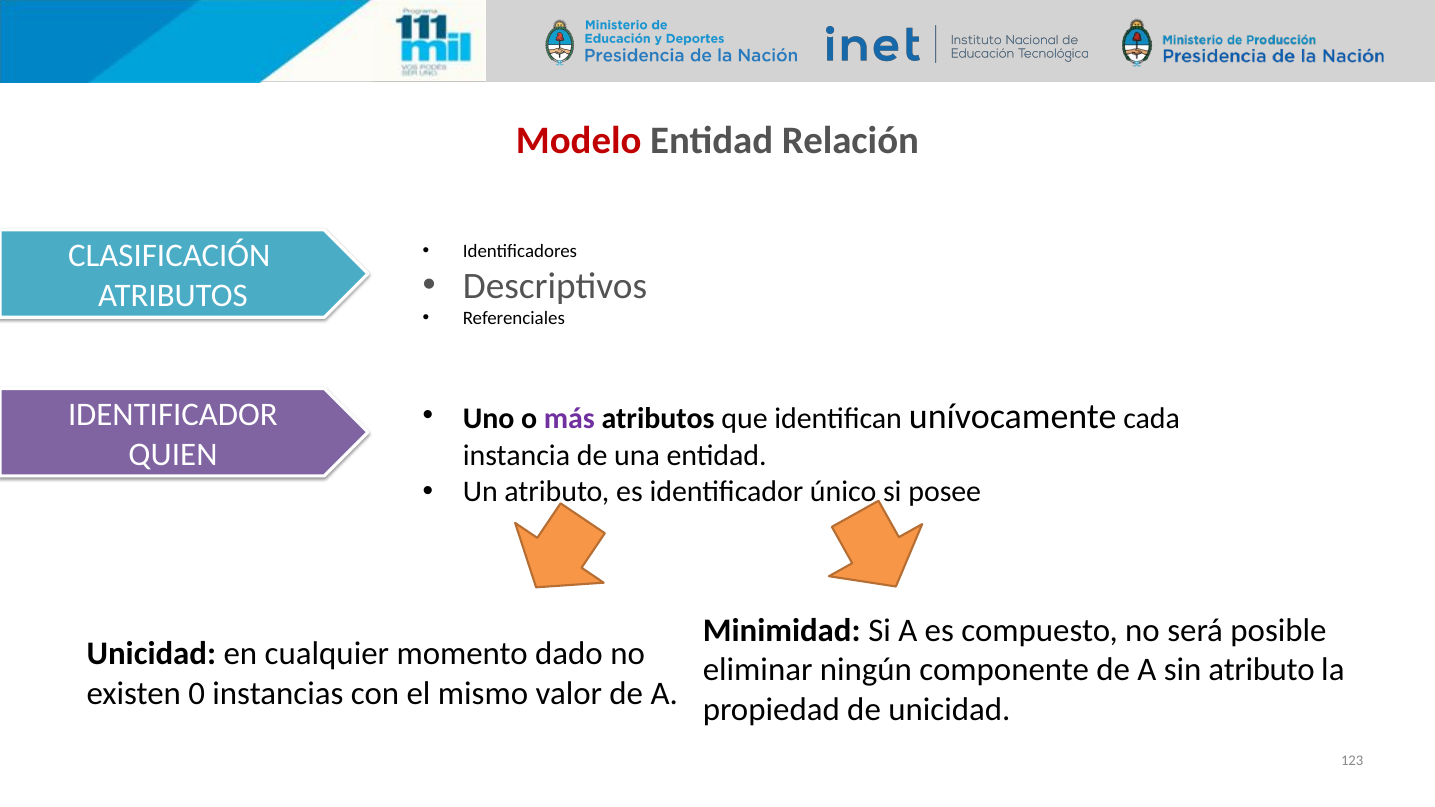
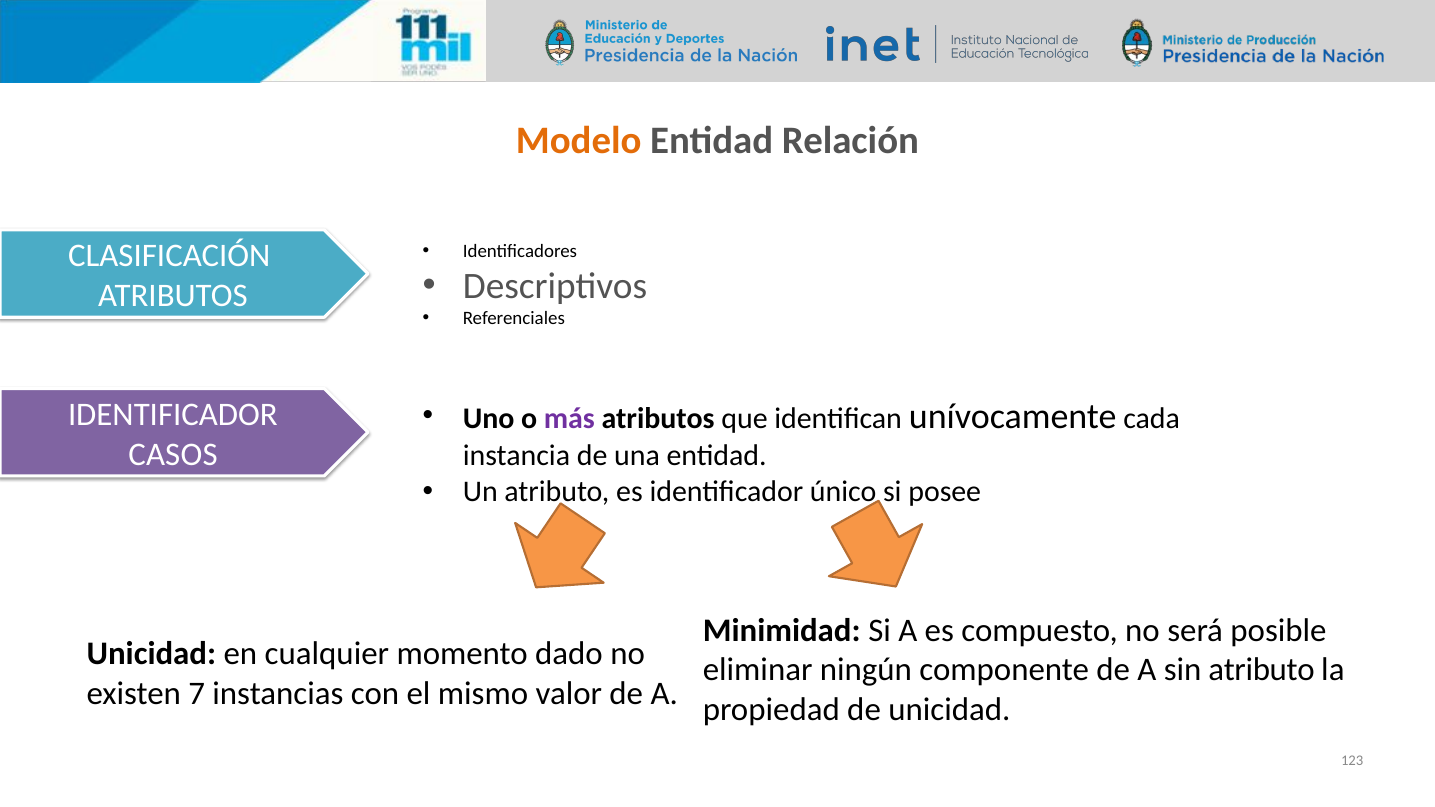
Modelo colour: red -> orange
QUIEN: QUIEN -> CASOS
0: 0 -> 7
